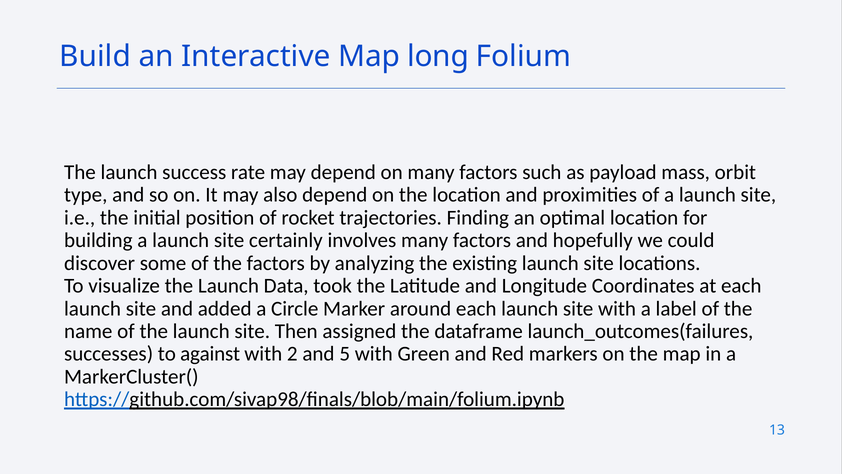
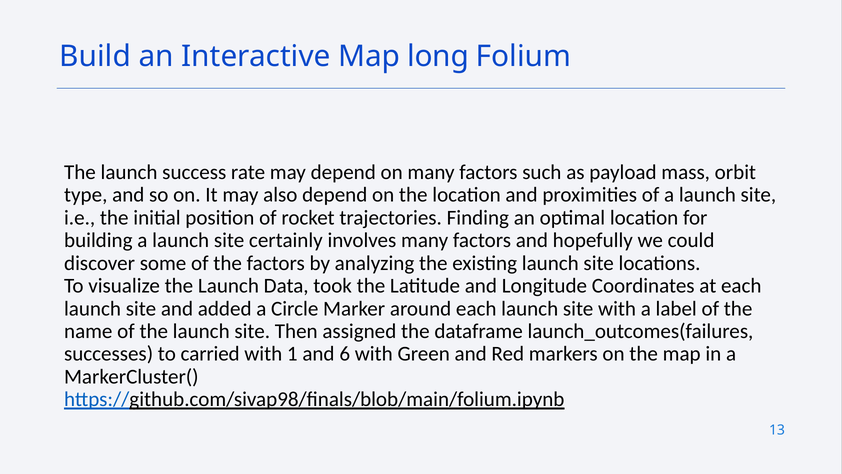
against: against -> carried
2: 2 -> 1
5: 5 -> 6
